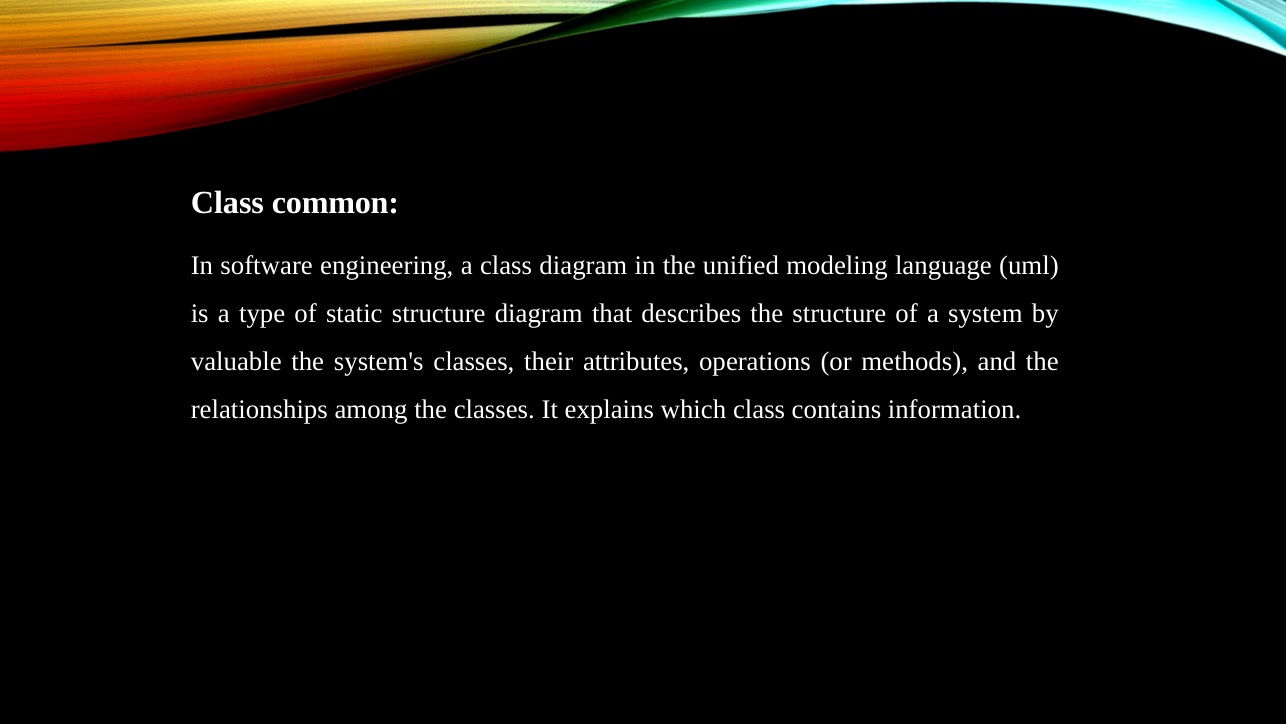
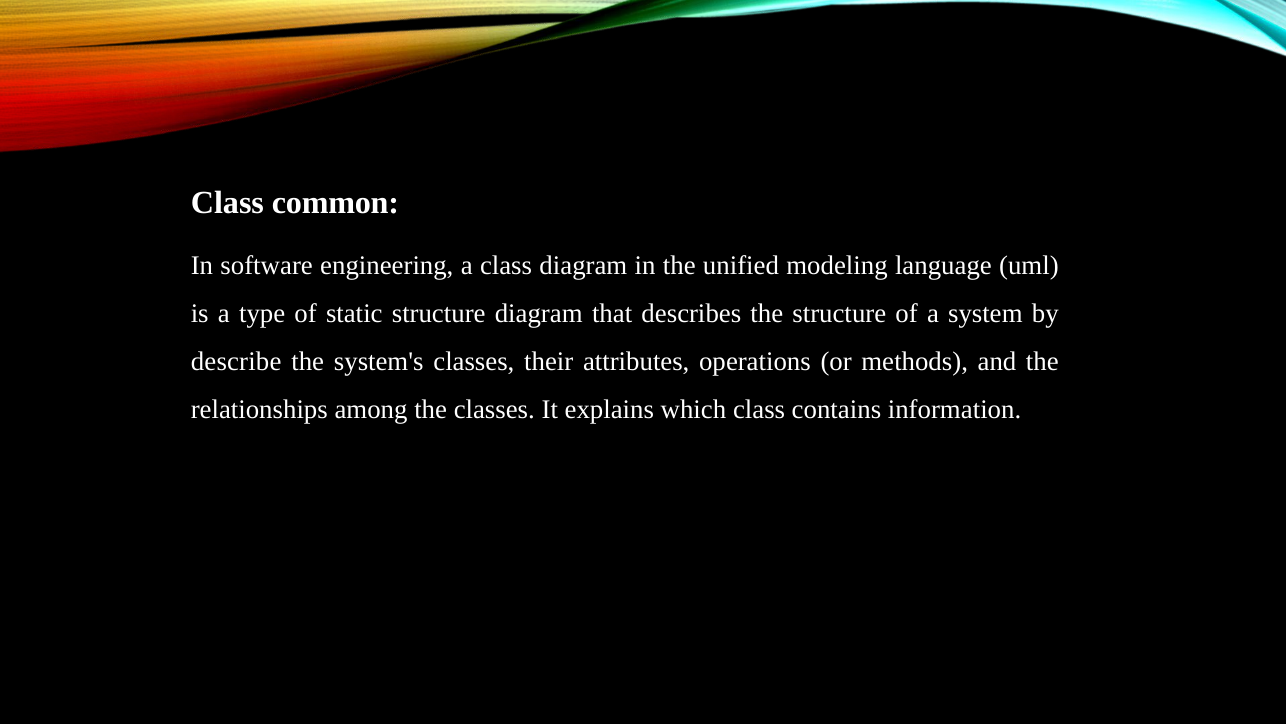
valuable: valuable -> describe
